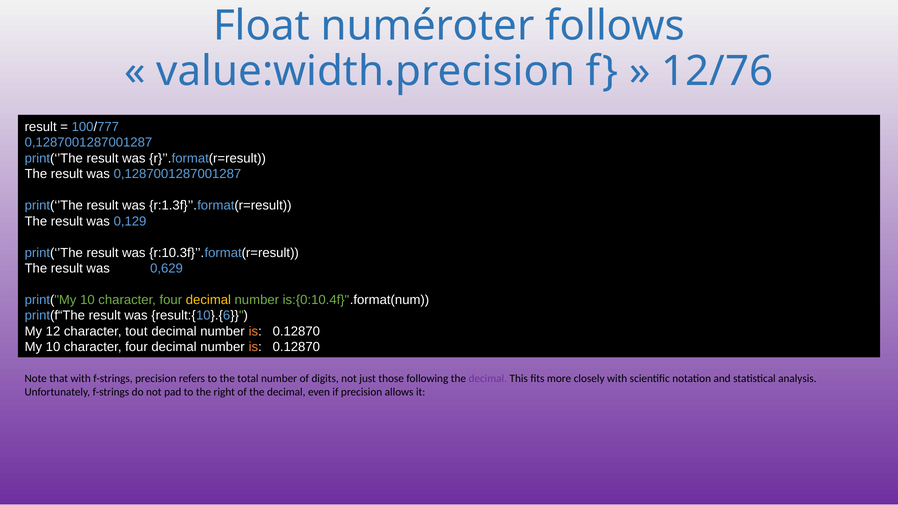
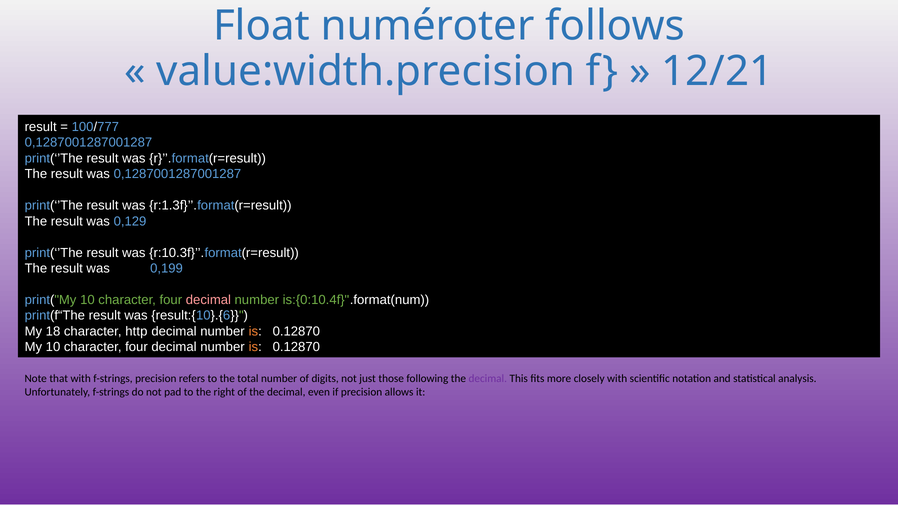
12/76: 12/76 -> 12/21
0,629: 0,629 -> 0,199
decimal at (208, 300) colour: yellow -> pink
12: 12 -> 18
tout: tout -> http
